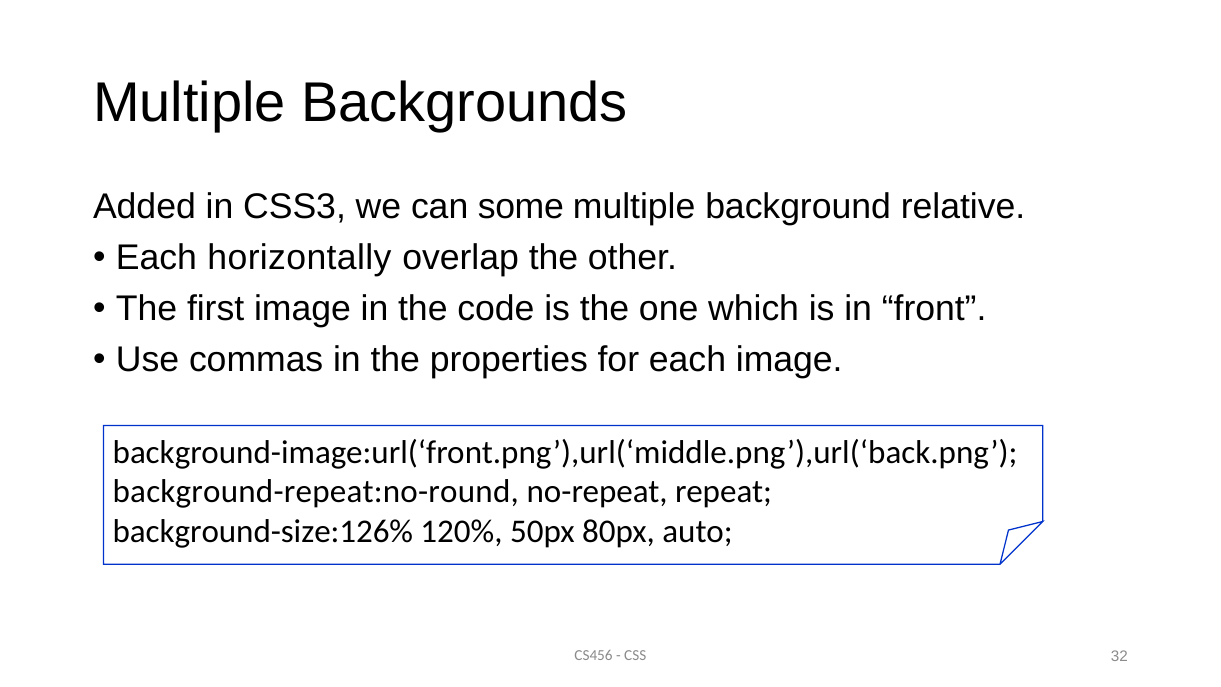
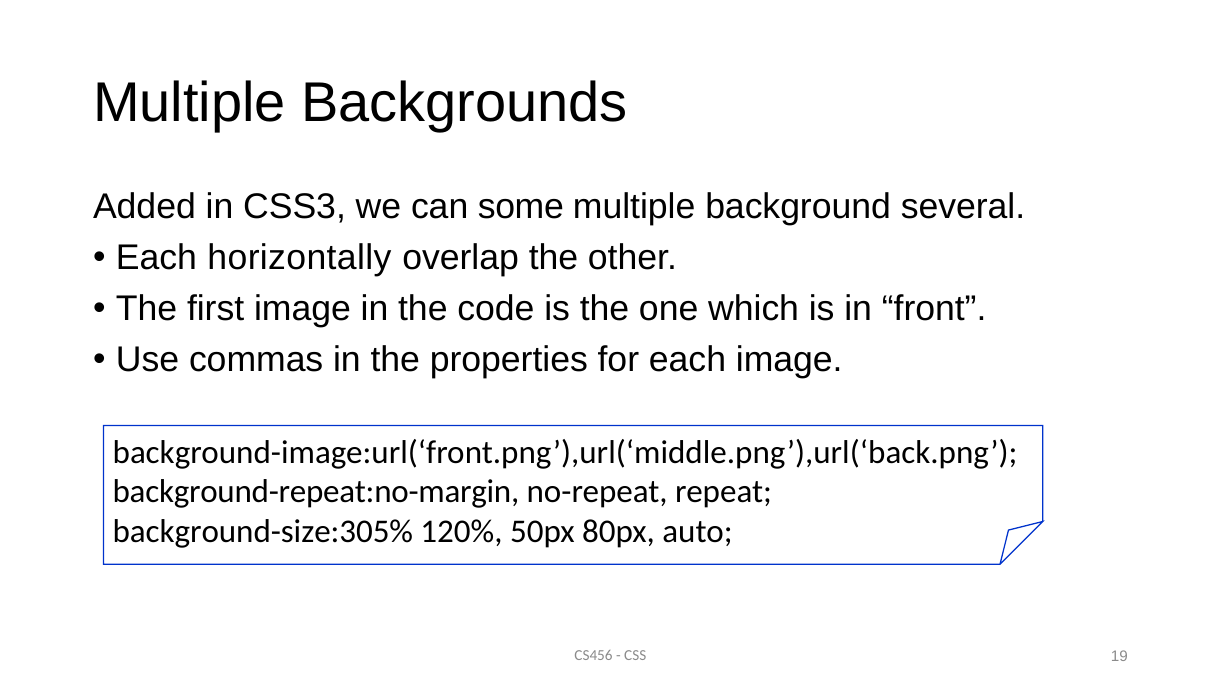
relative: relative -> several
background-repeat:no-round: background-repeat:no-round -> background-repeat:no-margin
background-size:126%: background-size:126% -> background-size:305%
32: 32 -> 19
